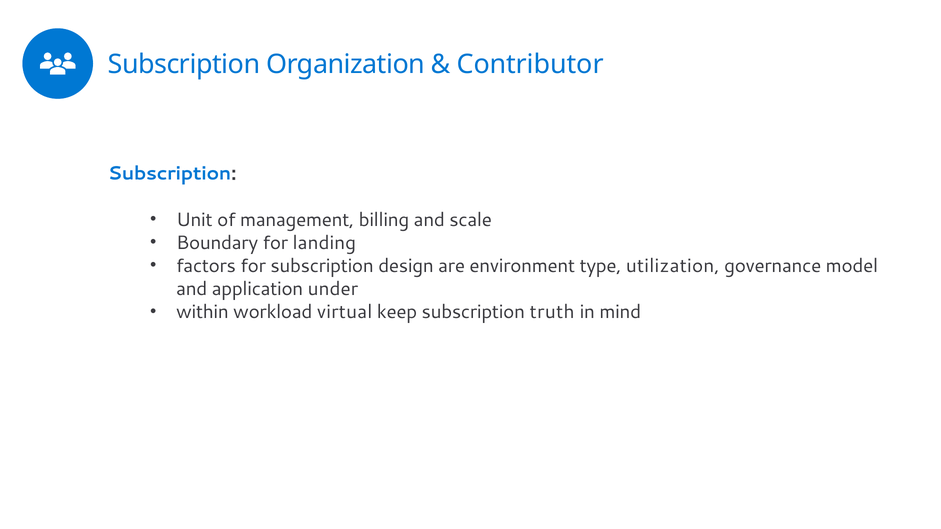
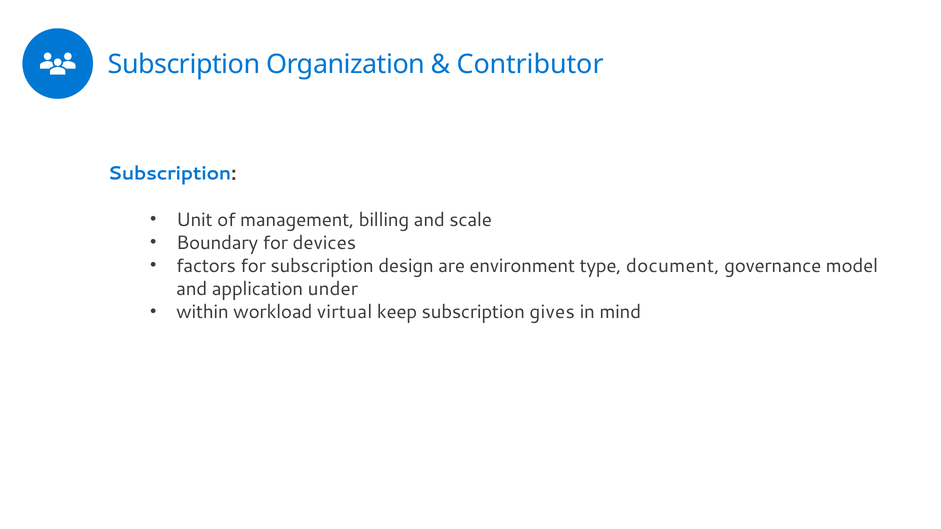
landing: landing -> devices
utilization: utilization -> document
truth: truth -> gives
